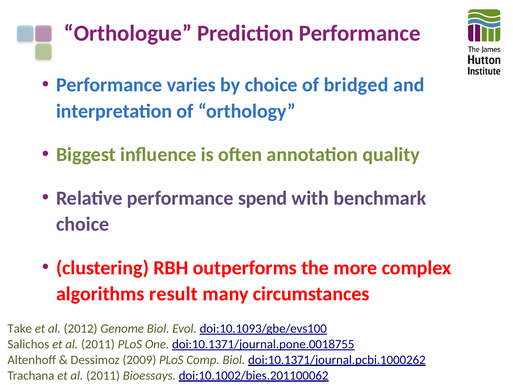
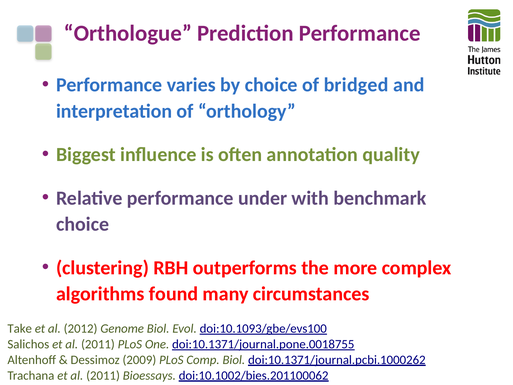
spend: spend -> under
result: result -> found
